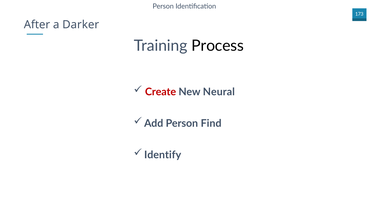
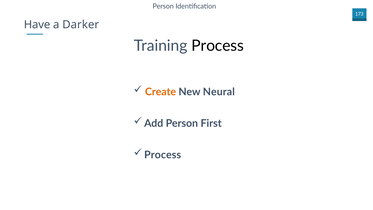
After: After -> Have
Create colour: red -> orange
Find: Find -> First
Identify at (163, 155): Identify -> Process
